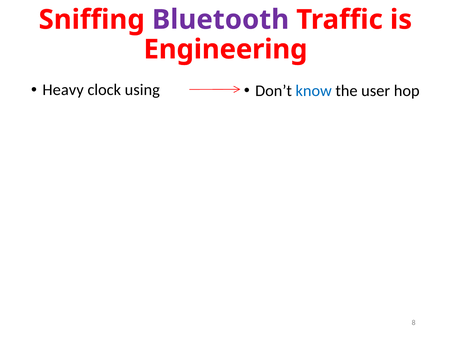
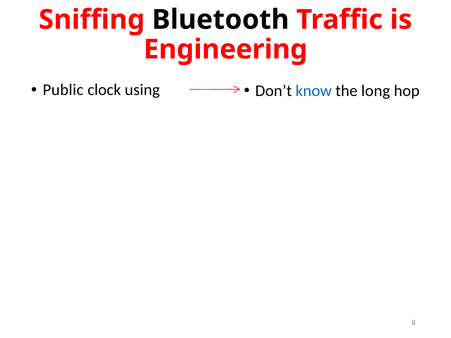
Bluetooth colour: purple -> black
Heavy: Heavy -> Public
user: user -> long
